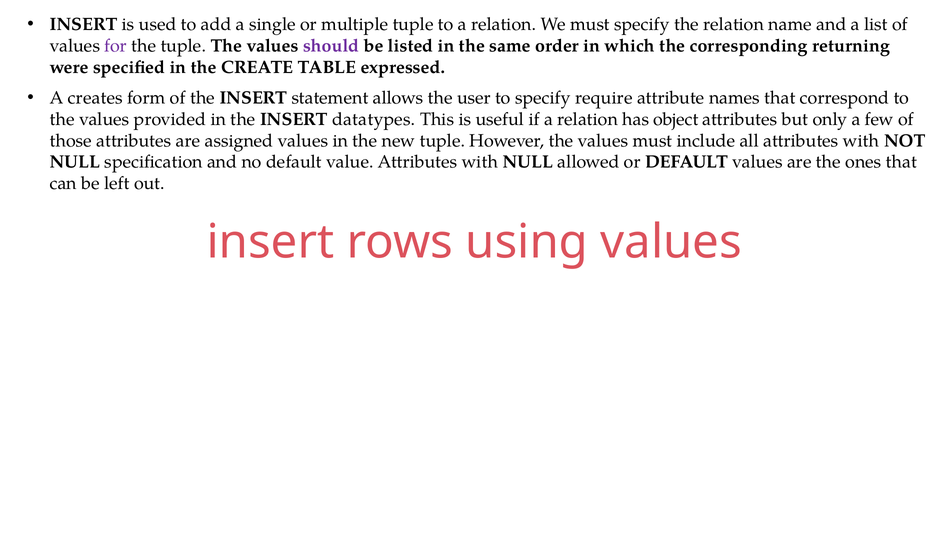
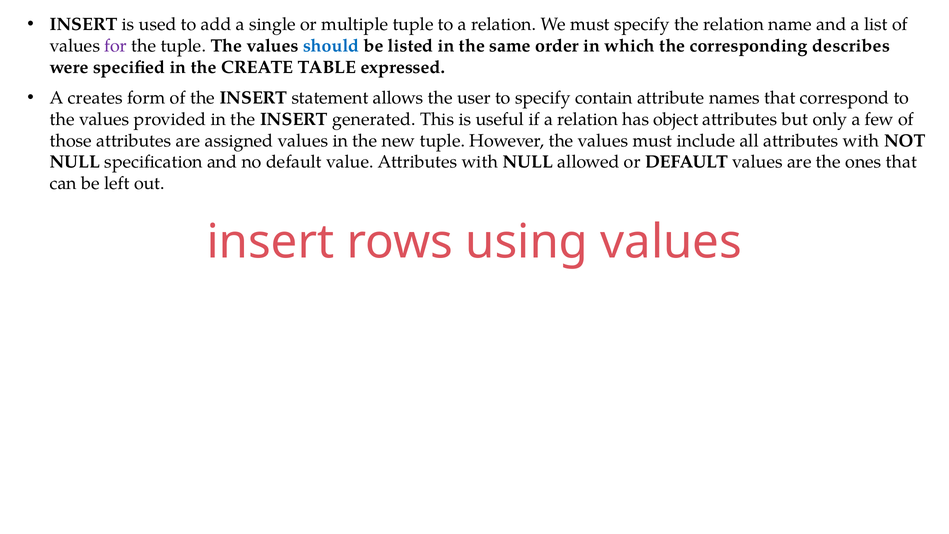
should colour: purple -> blue
returning: returning -> describes
require: require -> contain
datatypes: datatypes -> generated
